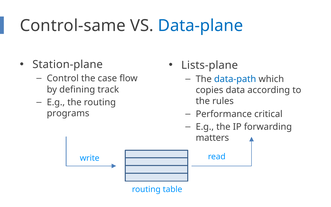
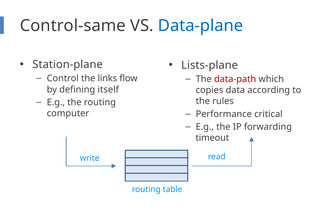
case: case -> links
data-path colour: blue -> red
track: track -> itself
programs: programs -> computer
matters: matters -> timeout
